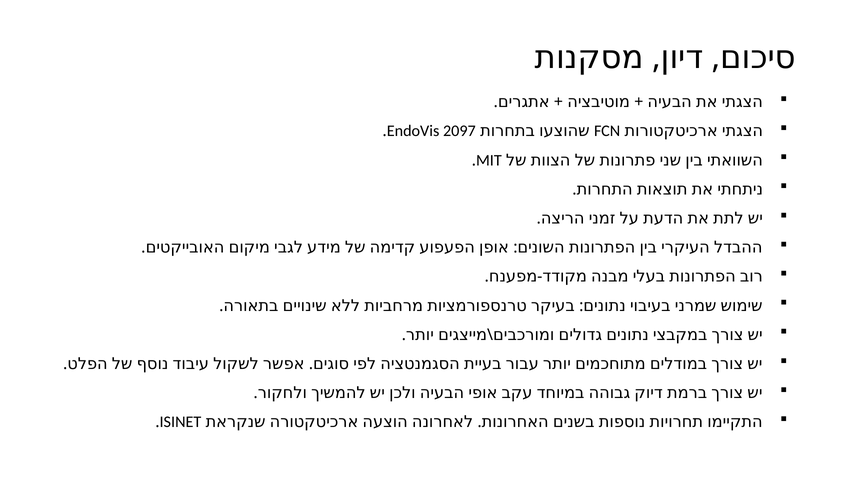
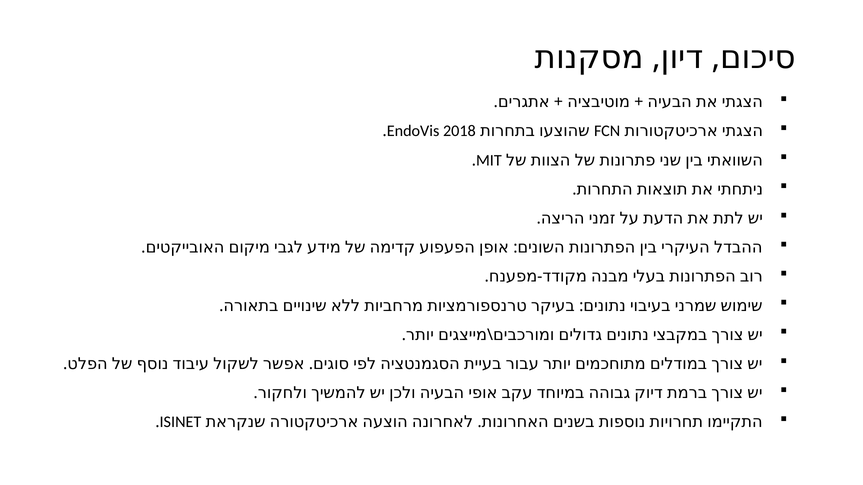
2097: 2097 -> 2018
